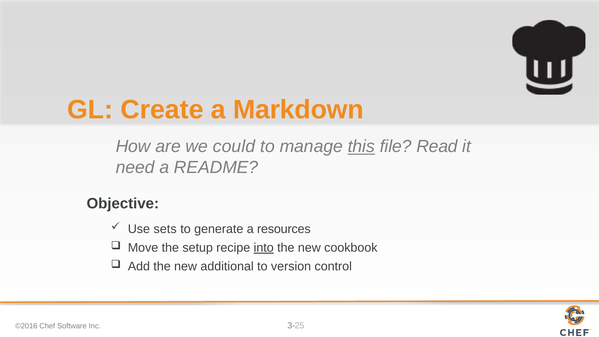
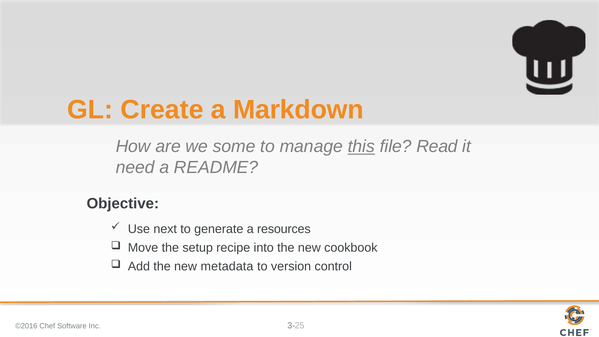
could: could -> some
sets: sets -> next
into underline: present -> none
additional: additional -> metadata
